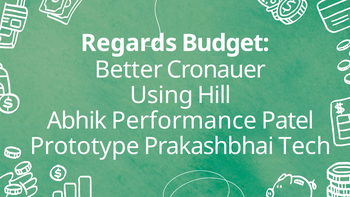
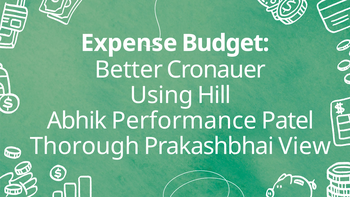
Regards: Regards -> Expense
Prototype: Prototype -> Thorough
Tech: Tech -> View
